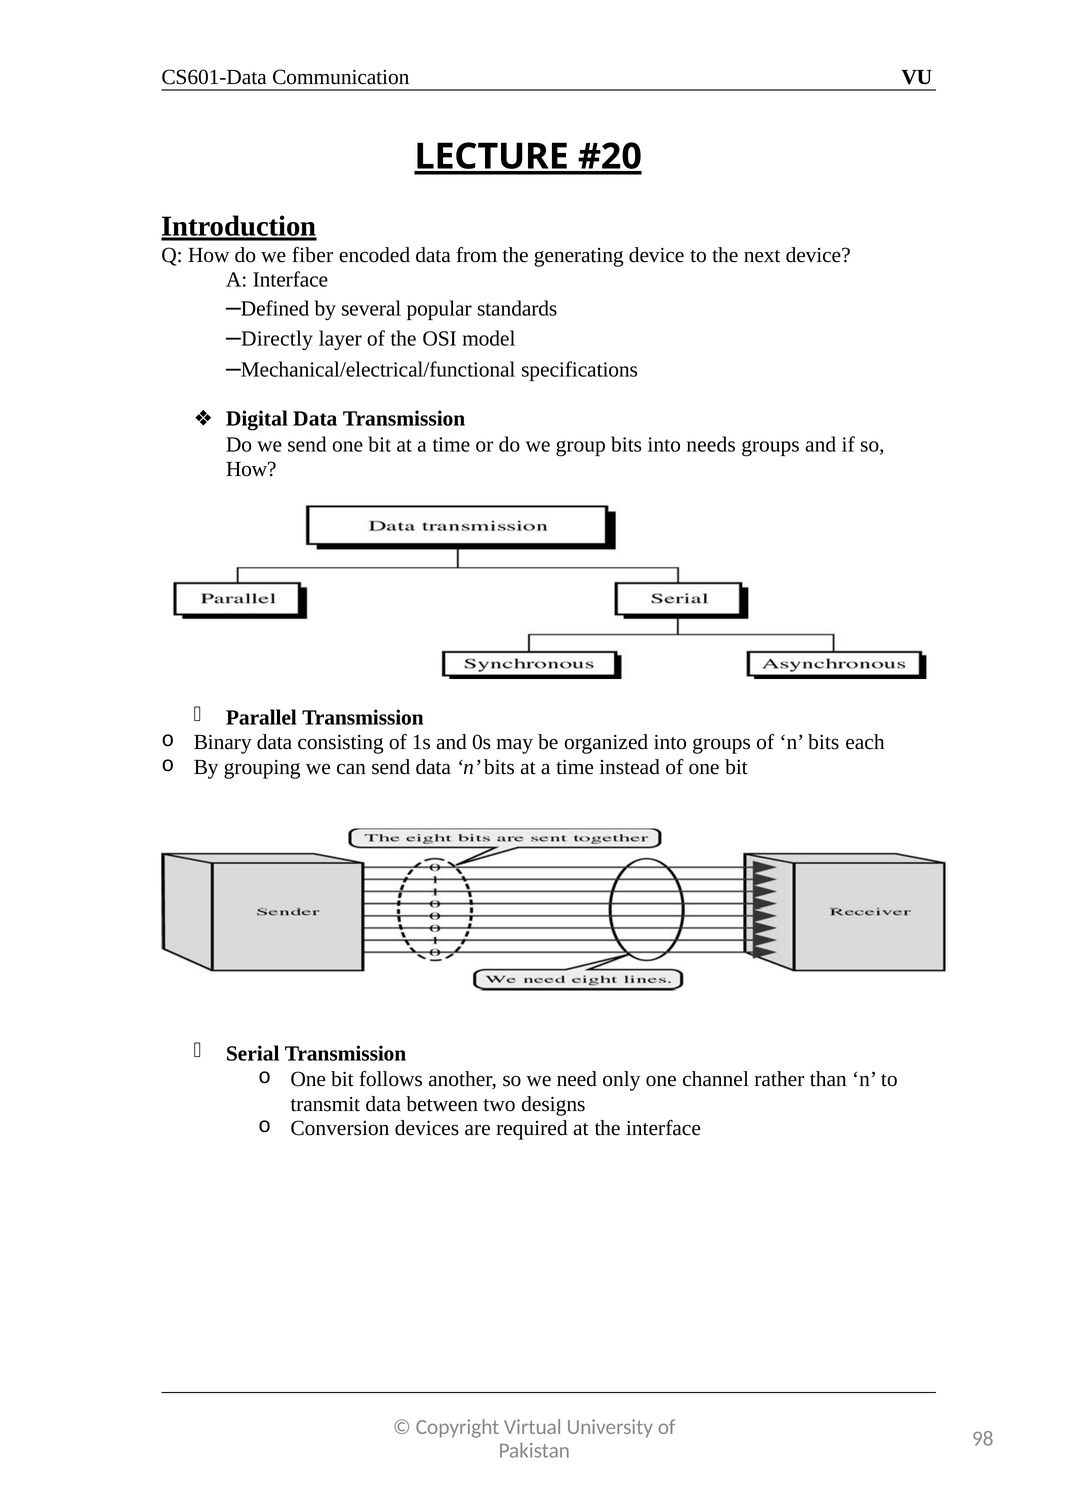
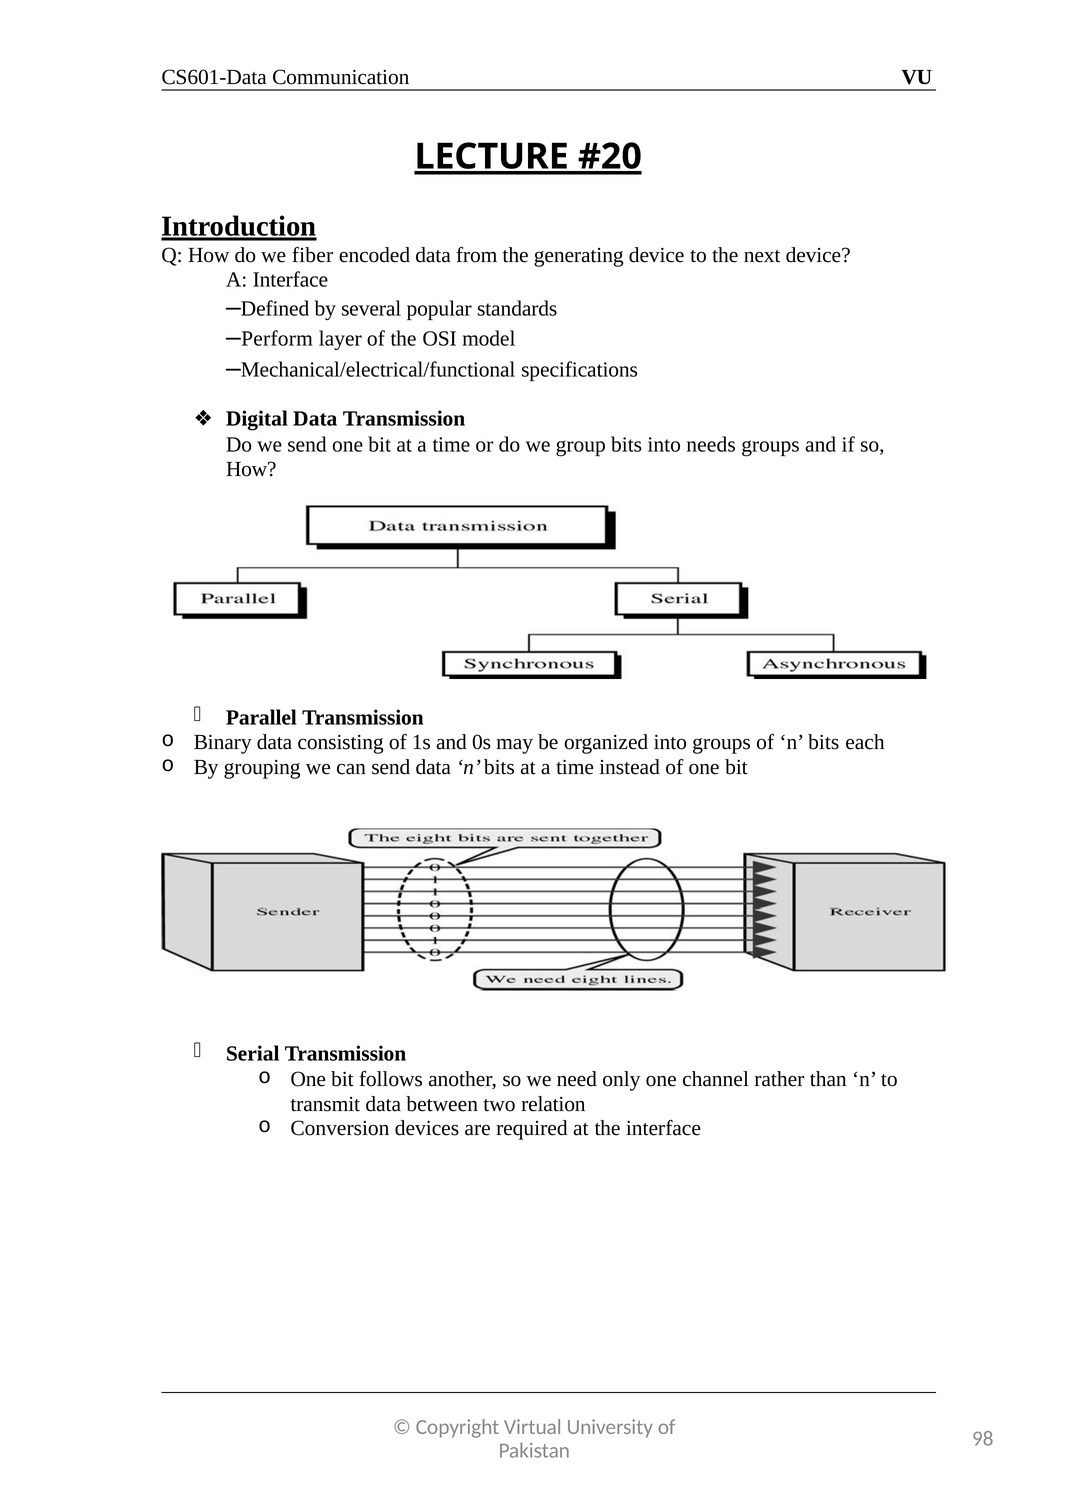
Directly: Directly -> Perform
designs: designs -> relation
